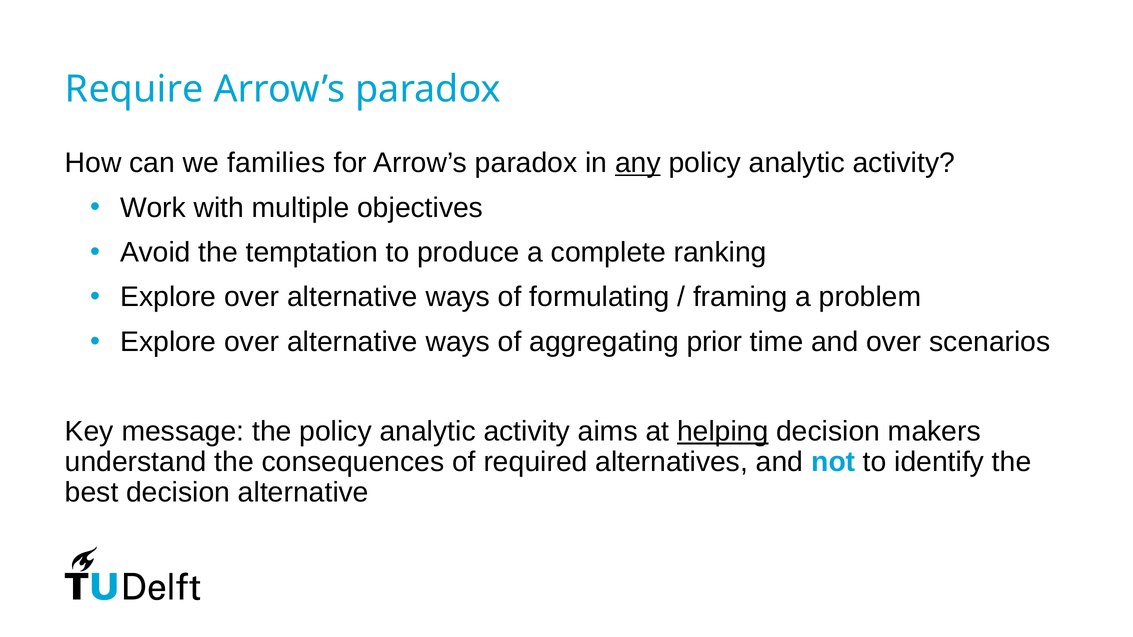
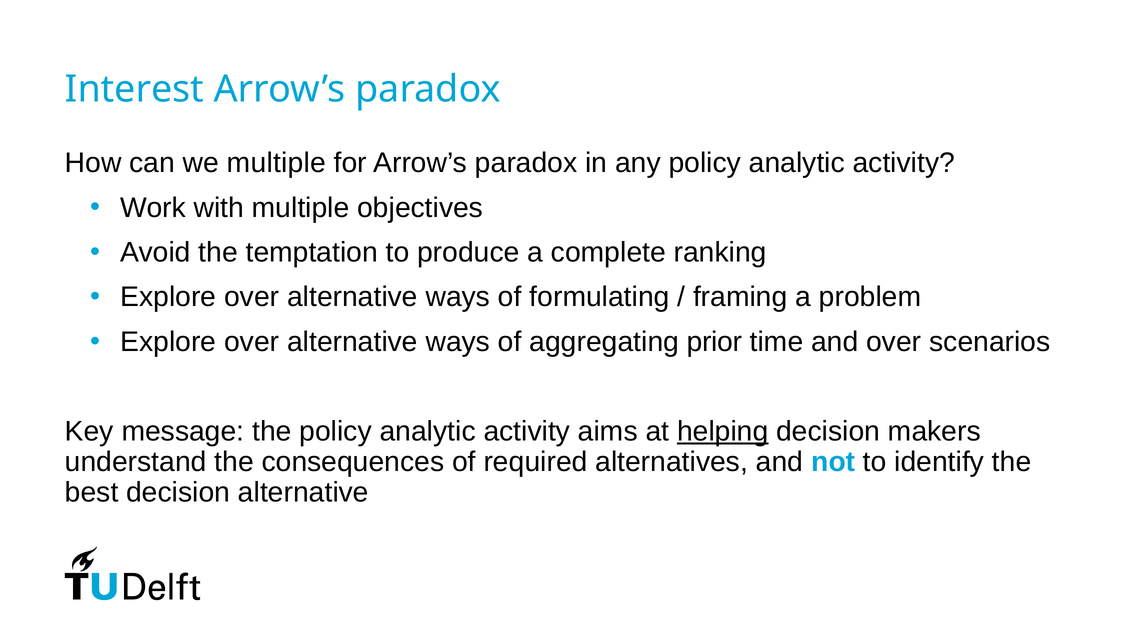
Require: Require -> Interest
we families: families -> multiple
any underline: present -> none
